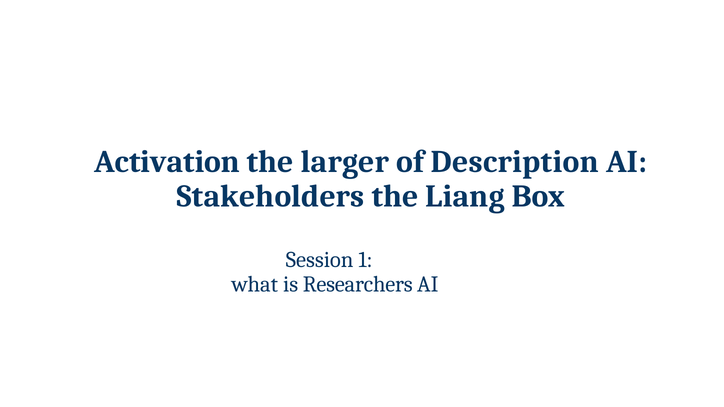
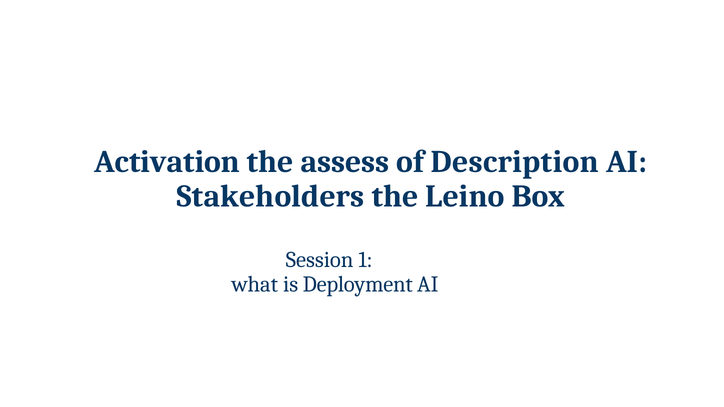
larger: larger -> assess
Liang: Liang -> Leino
Researchers: Researchers -> Deployment
